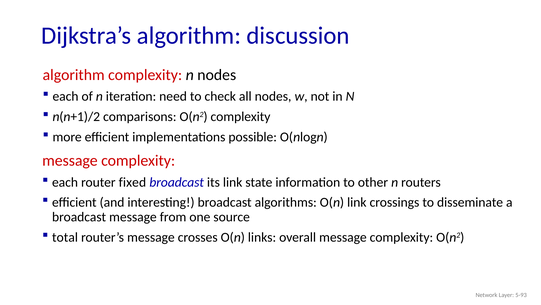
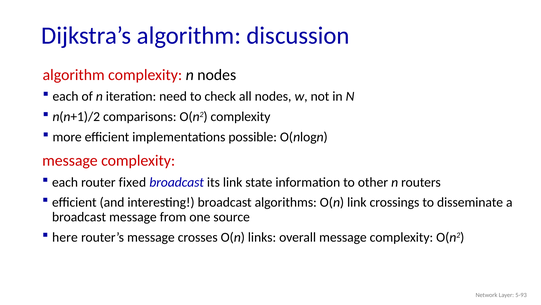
total: total -> here
